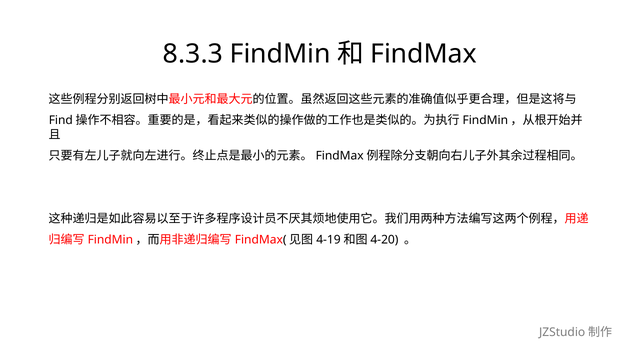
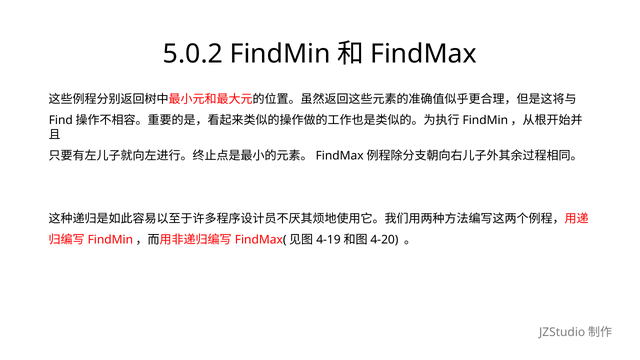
8.3.3: 8.3.3 -> 5.0.2
